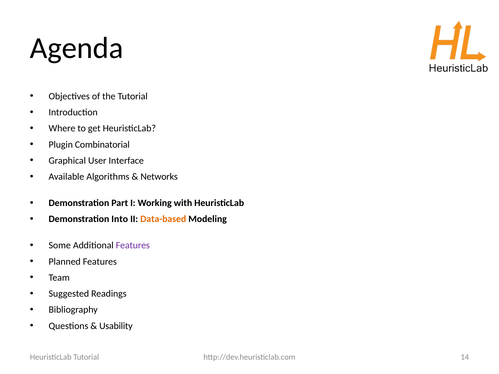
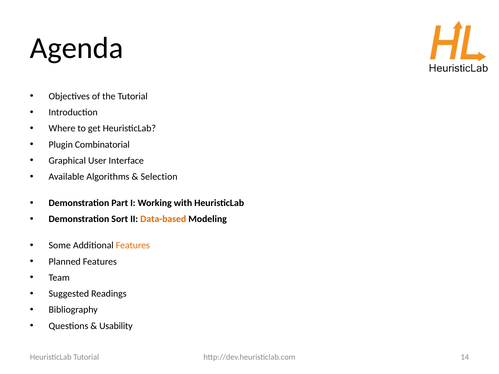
Networks: Networks -> Selection
Into: Into -> Sort
Features at (133, 246) colour: purple -> orange
